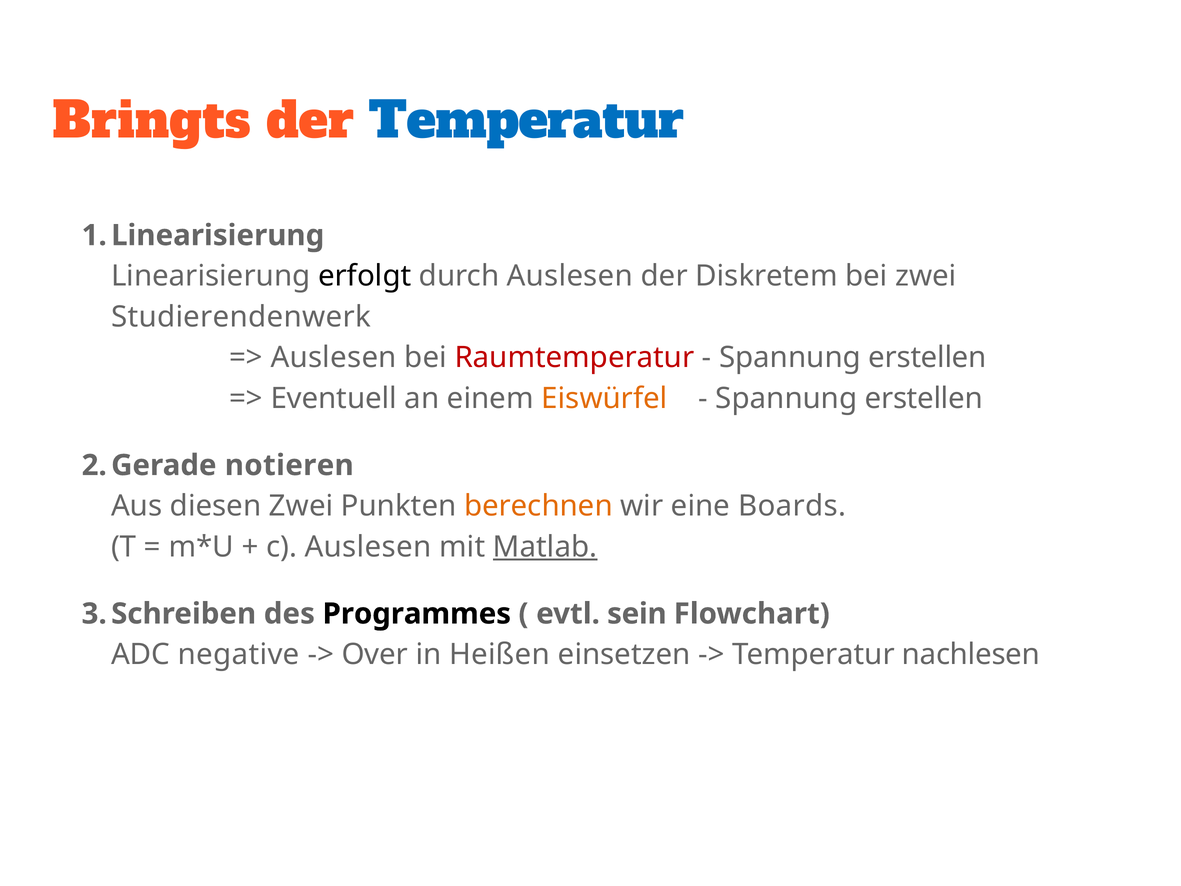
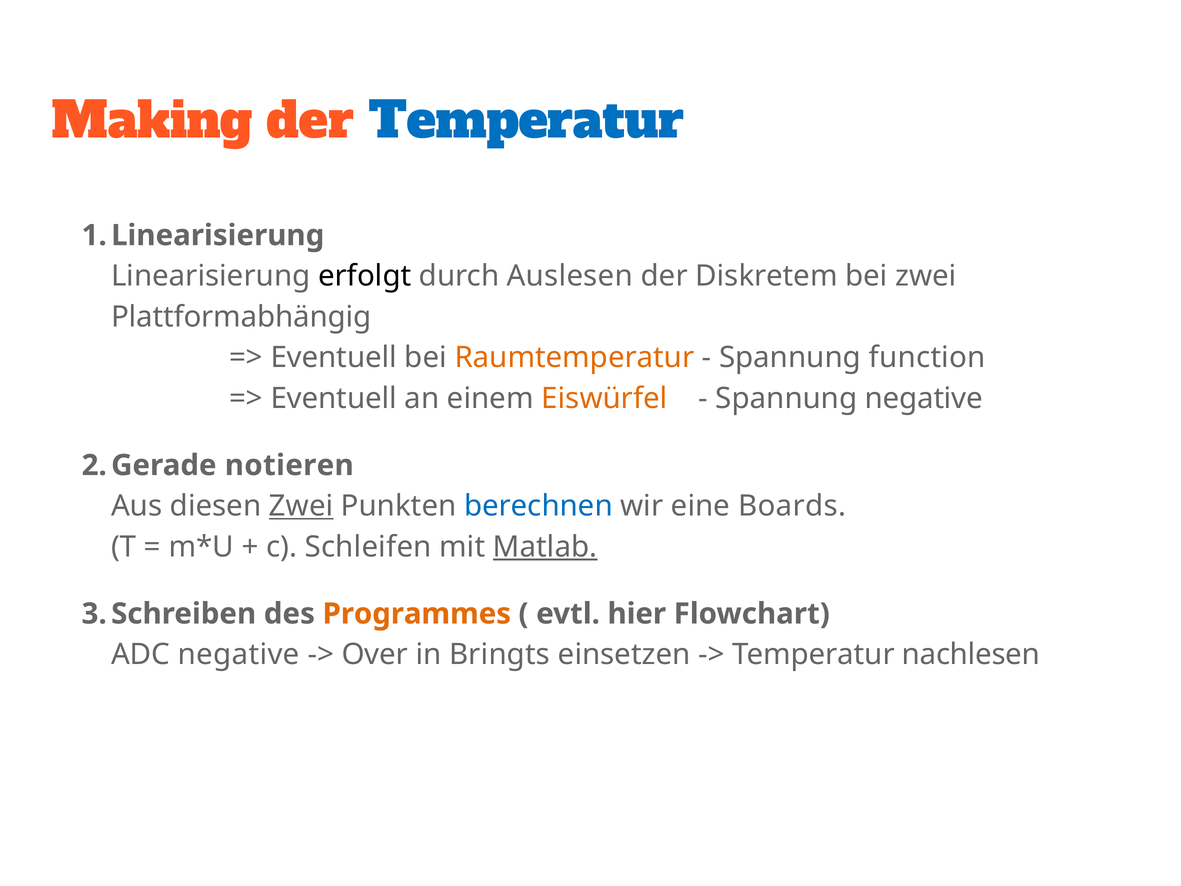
Bringts: Bringts -> Making
Studierendenwerk: Studierendenwerk -> Plattformabhängig
Auslesen at (334, 358): Auslesen -> Eventuell
Raumtemperatur colour: red -> orange
erstellen at (927, 358): erstellen -> function
erstellen at (924, 398): erstellen -> negative
Zwei at (301, 506) underline: none -> present
berechnen colour: orange -> blue
c Auslesen: Auslesen -> Schleifen
Programmes colour: black -> orange
sein: sein -> hier
Heißen: Heißen -> Bringts
